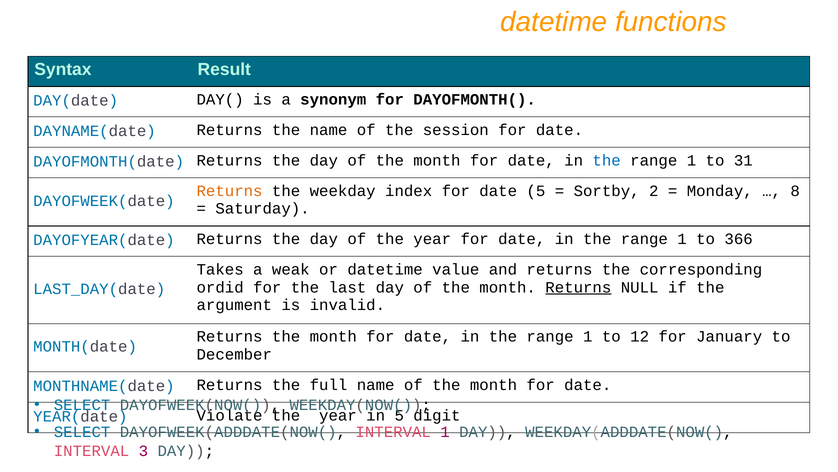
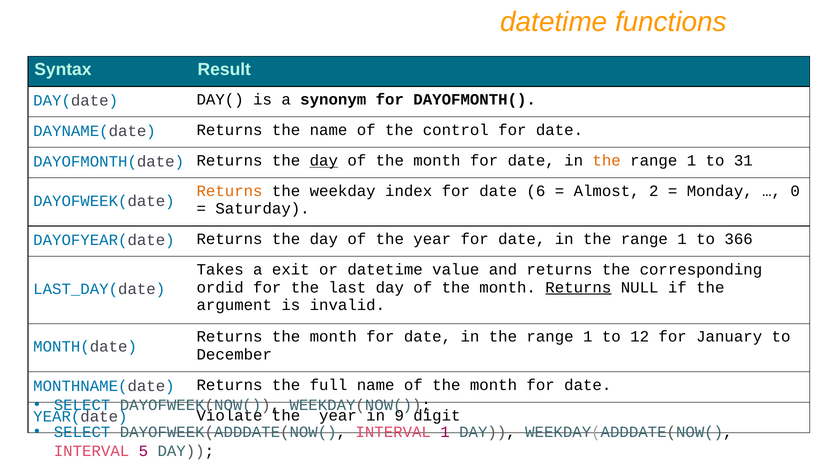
session: session -> control
day at (324, 160) underline: none -> present
the at (607, 160) colour: blue -> orange
date 5: 5 -> 6
Sortby: Sortby -> Almost
8: 8 -> 0
weak: weak -> exit
in 5: 5 -> 9
3: 3 -> 5
